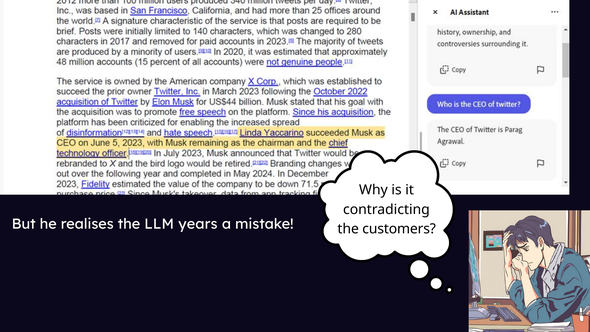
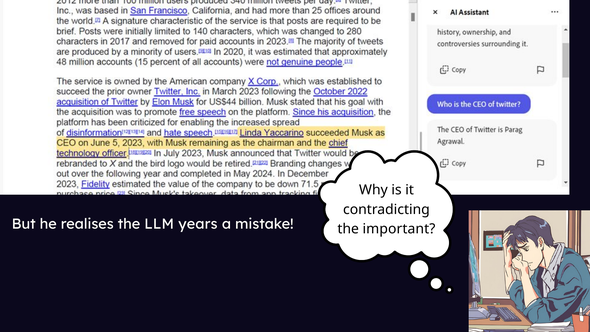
customers: customers -> important
